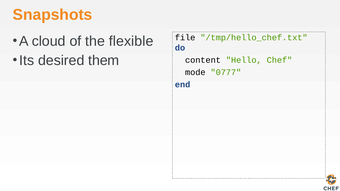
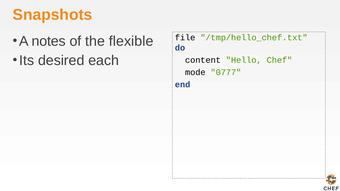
cloud: cloud -> notes
them: them -> each
